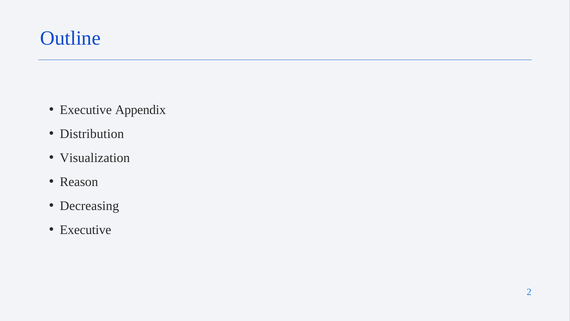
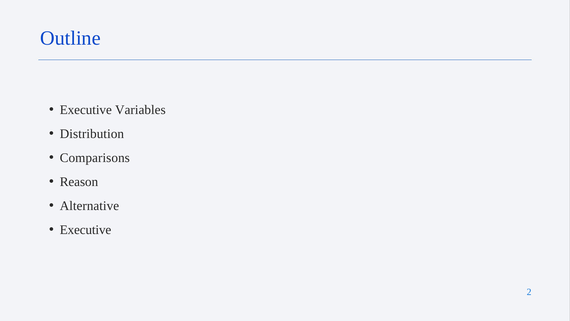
Appendix: Appendix -> Variables
Visualization: Visualization -> Comparisons
Decreasing: Decreasing -> Alternative
